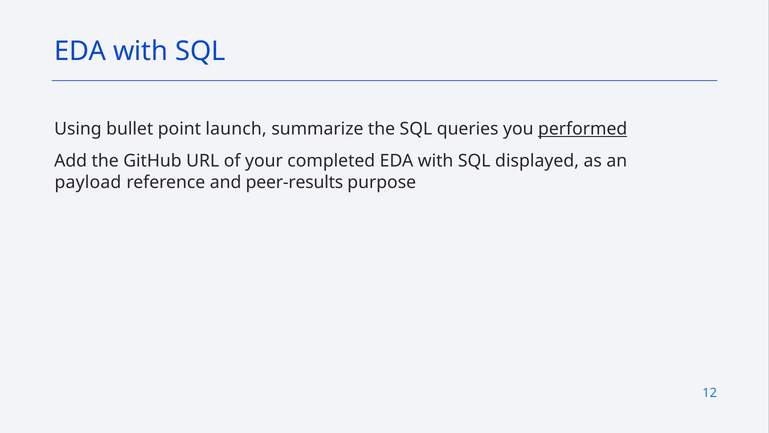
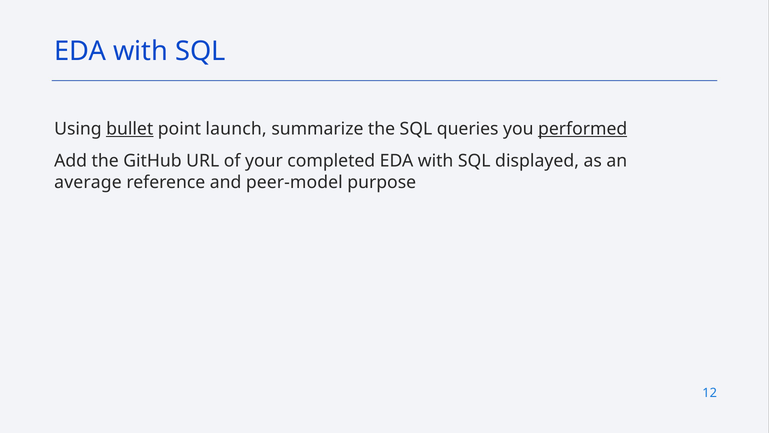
bullet underline: none -> present
payload: payload -> average
peer-results: peer-results -> peer-model
